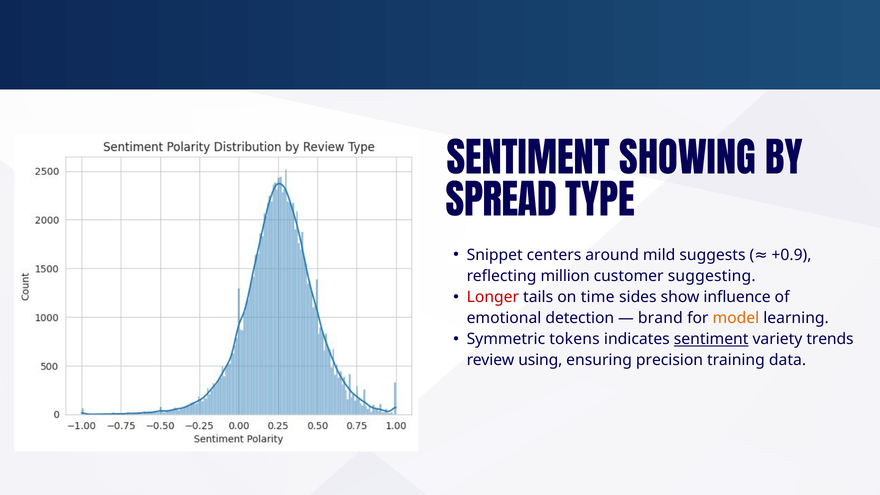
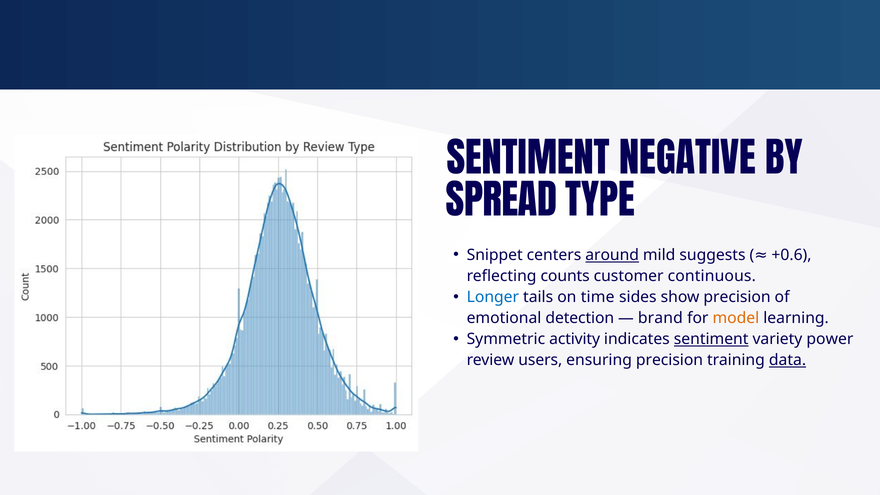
SHOWING: SHOWING -> NEGATIVE
around underline: none -> present
+0.9: +0.9 -> +0.6
million: million -> counts
suggesting: suggesting -> continuous
Longer colour: red -> blue
show influence: influence -> precision
tokens: tokens -> activity
trends: trends -> power
using: using -> users
data underline: none -> present
